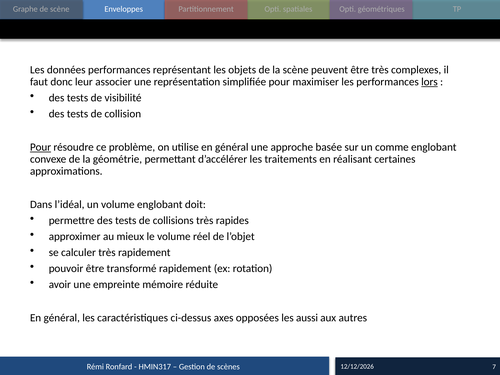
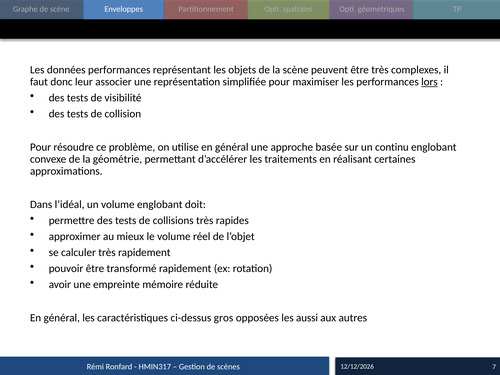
Pour at (41, 147) underline: present -> none
comme: comme -> continu
axes: axes -> gros
